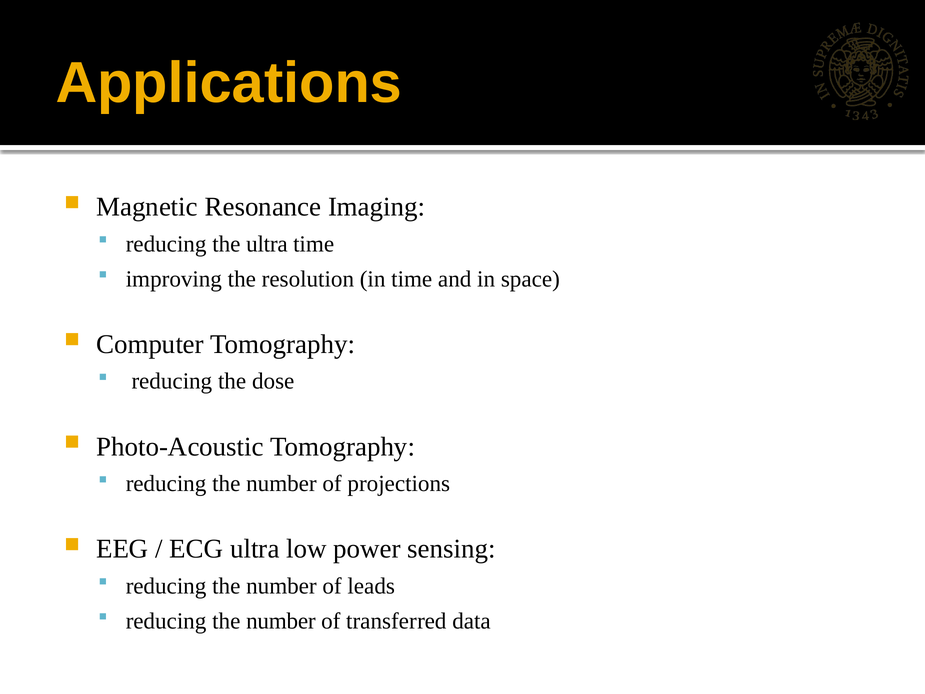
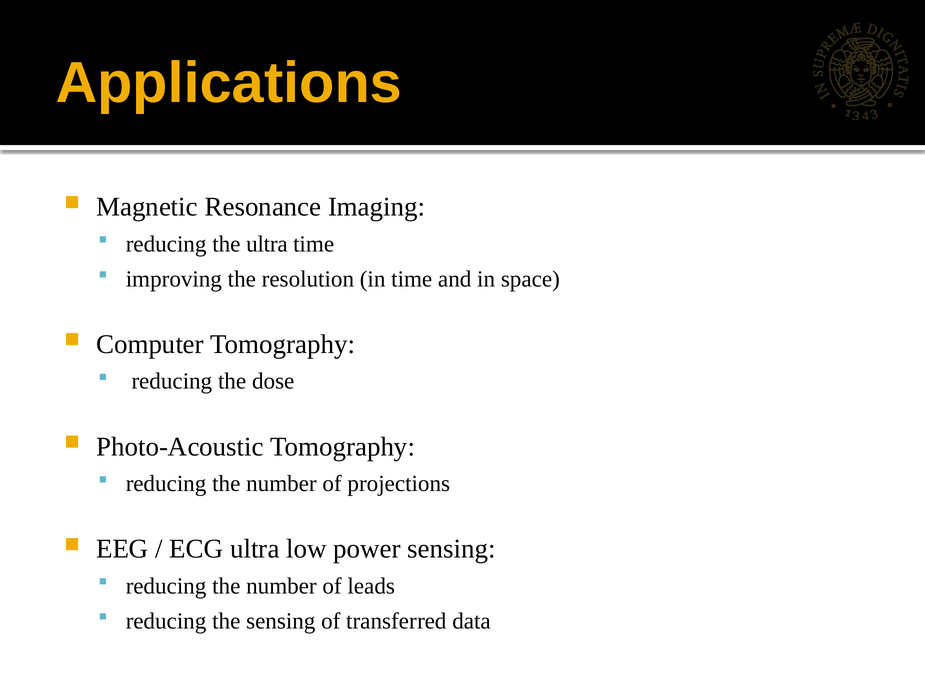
number at (281, 621): number -> sensing
